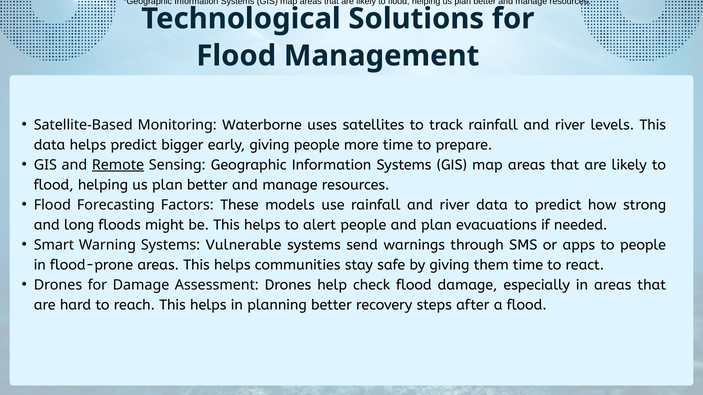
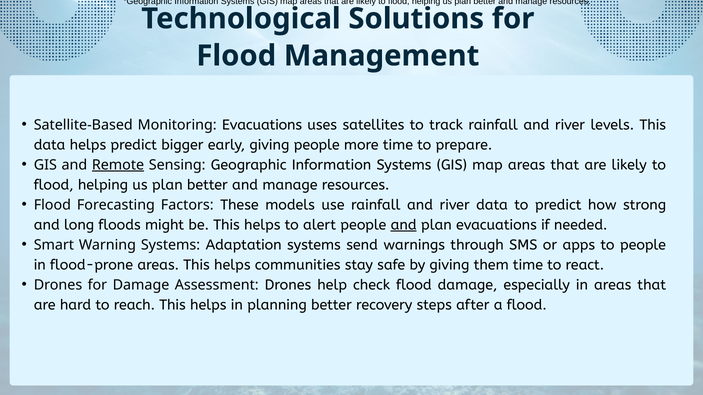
Monitoring Waterborne: Waterborne -> Evacuations
and at (404, 225) underline: none -> present
Vulnerable: Vulnerable -> Adaptation
